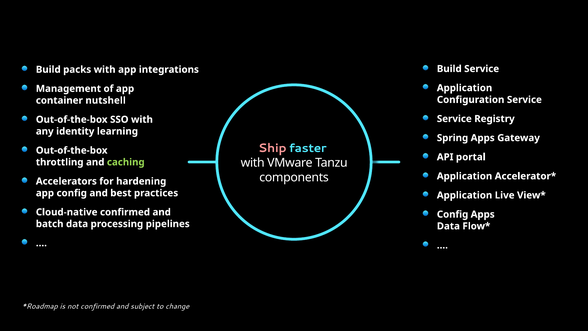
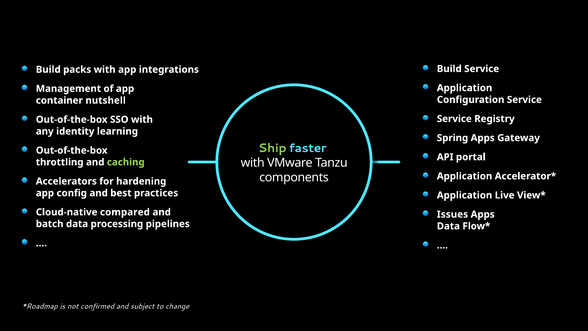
Ship colour: pink -> light green
Cloud-native confirmed: confirmed -> compared
Config at (453, 214): Config -> Issues
